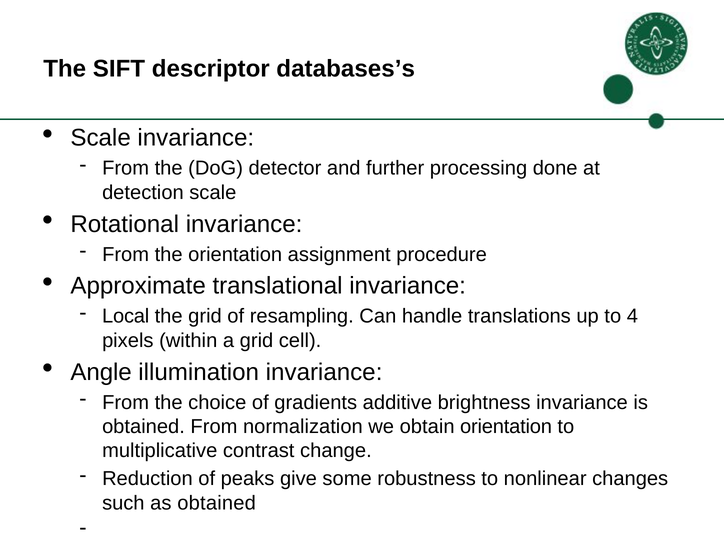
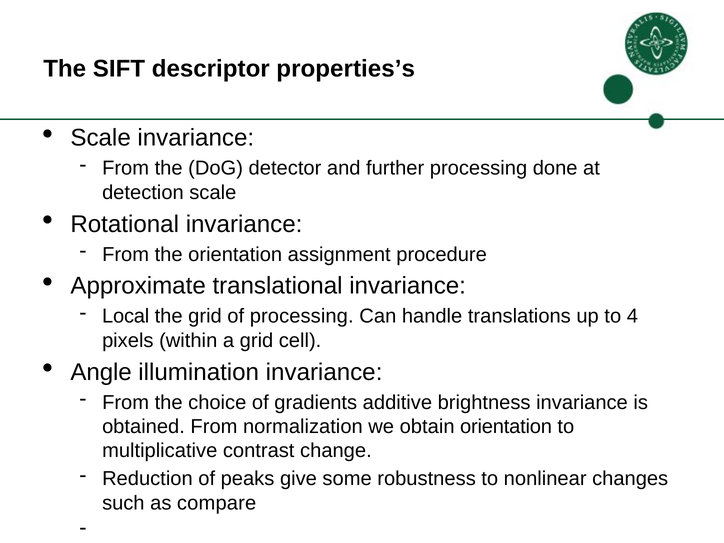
databases’s: databases’s -> properties’s
of resampling: resampling -> processing
as obtained: obtained -> compare
